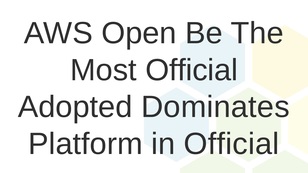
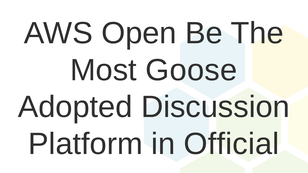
Most Official: Official -> Goose
Dominates: Dominates -> Discussion
